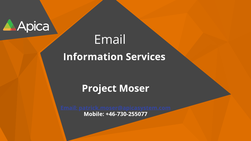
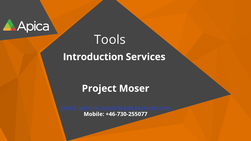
Email at (110, 40): Email -> Tools
Information: Information -> Introduction
